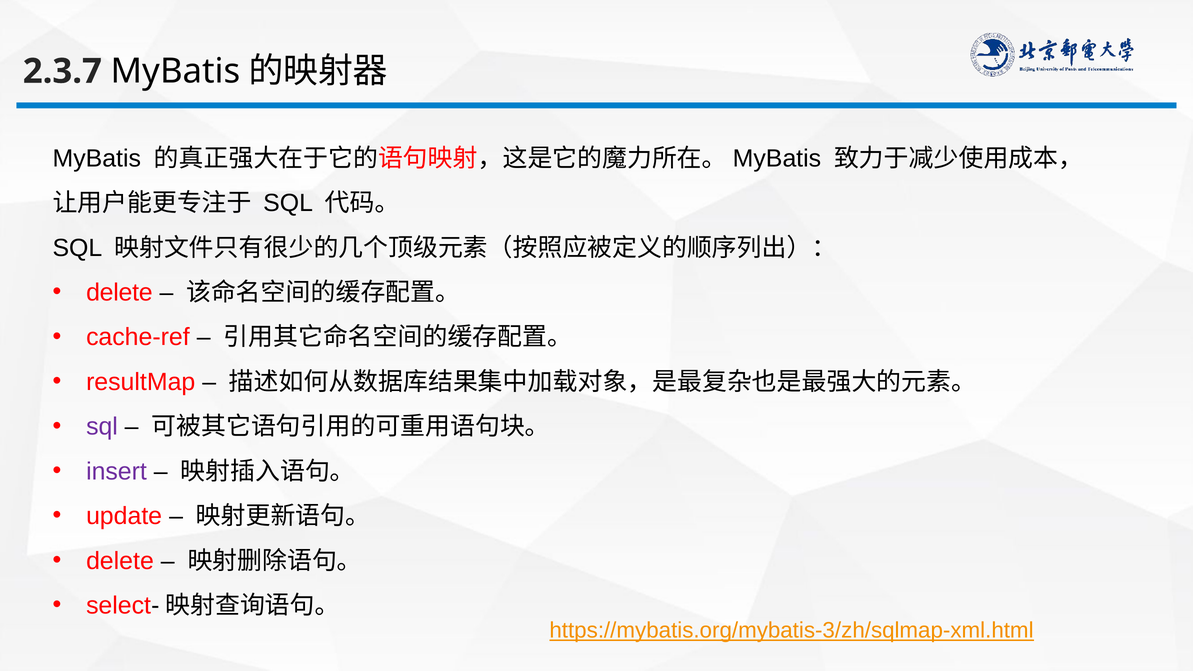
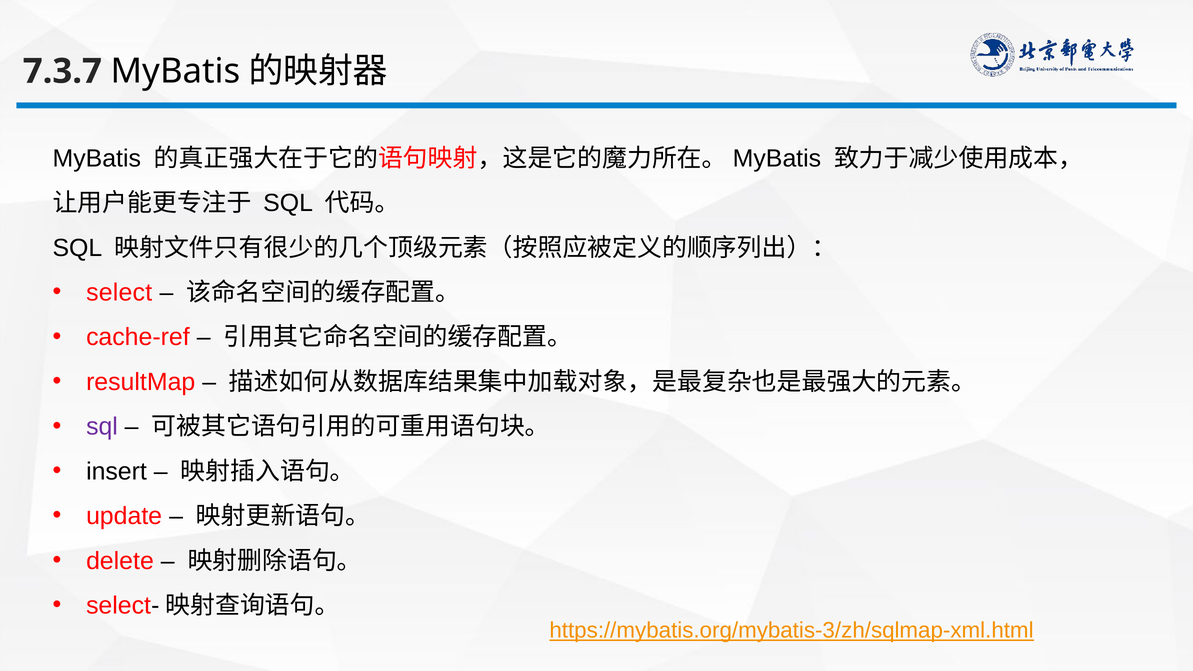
2.3.7: 2.3.7 -> 7.3.7
delete at (119, 293): delete -> select
insert colour: purple -> black
